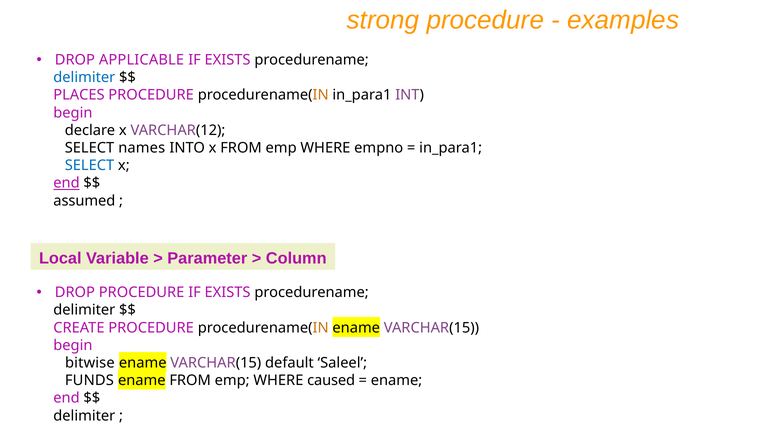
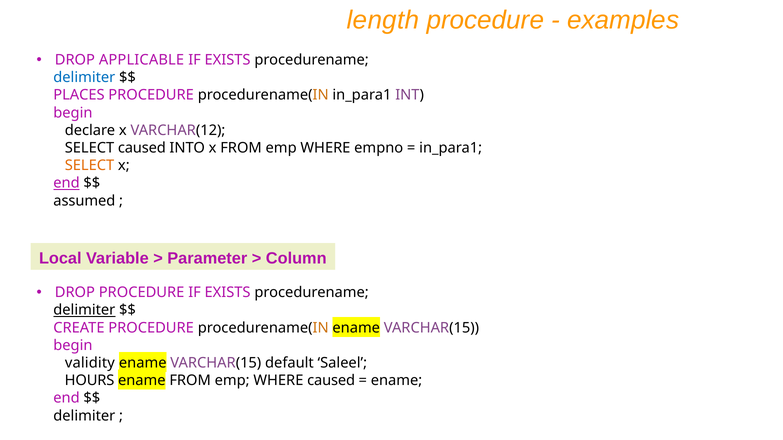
strong: strong -> length
SELECT names: names -> caused
SELECT at (89, 166) colour: blue -> orange
delimiter at (84, 310) underline: none -> present
bitwise: bitwise -> validity
FUNDS: FUNDS -> HOURS
